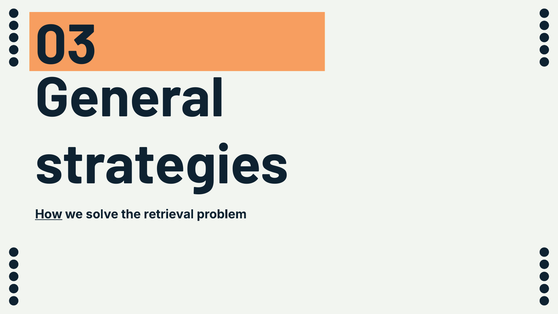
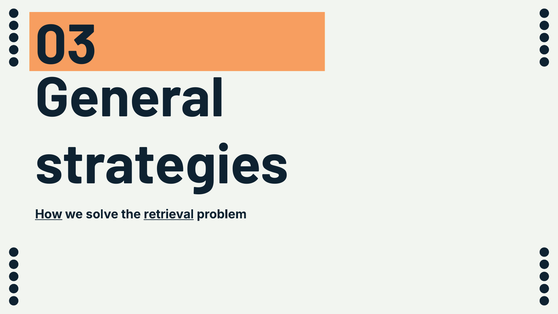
retrieval underline: none -> present
